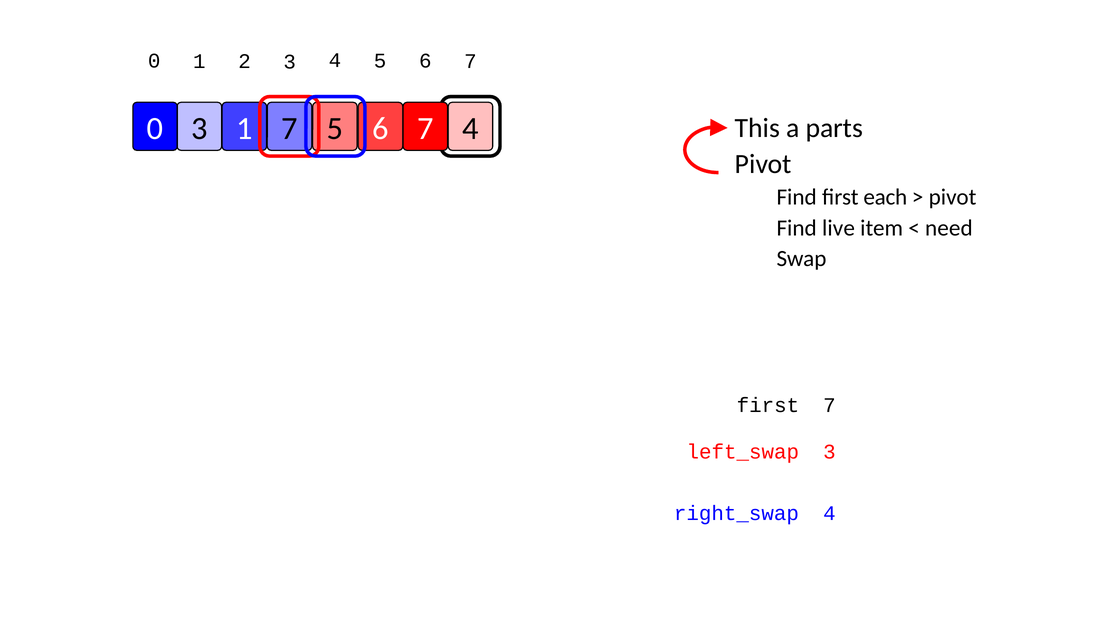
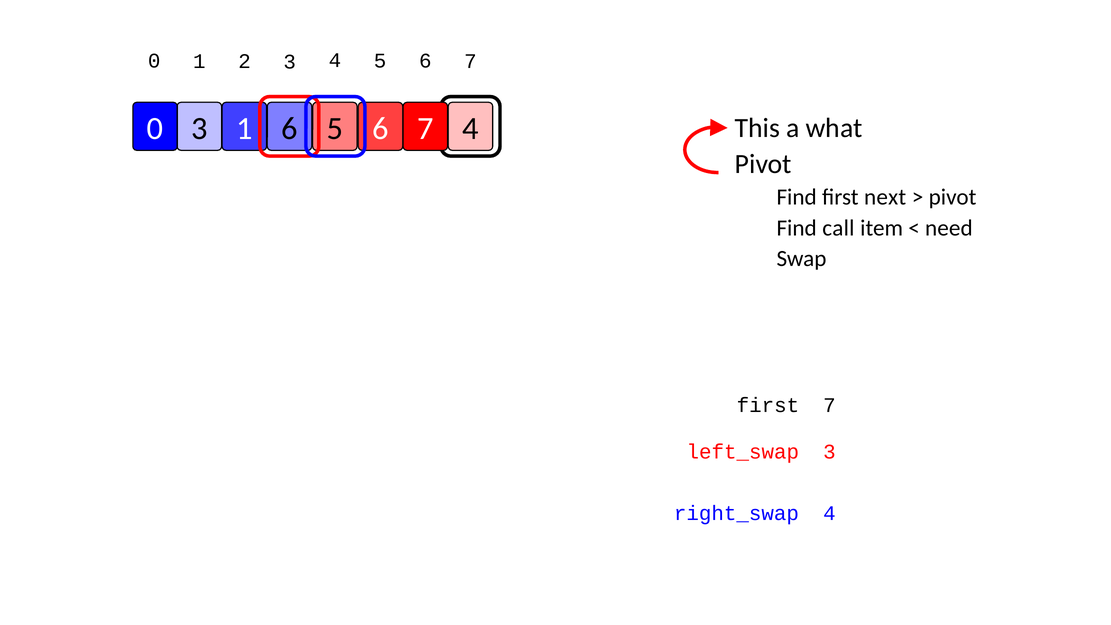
1 7: 7 -> 6
parts: parts -> what
each: each -> next
live: live -> call
